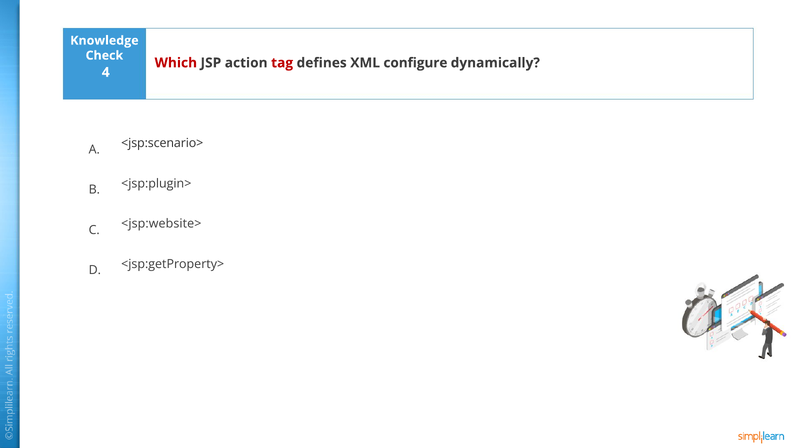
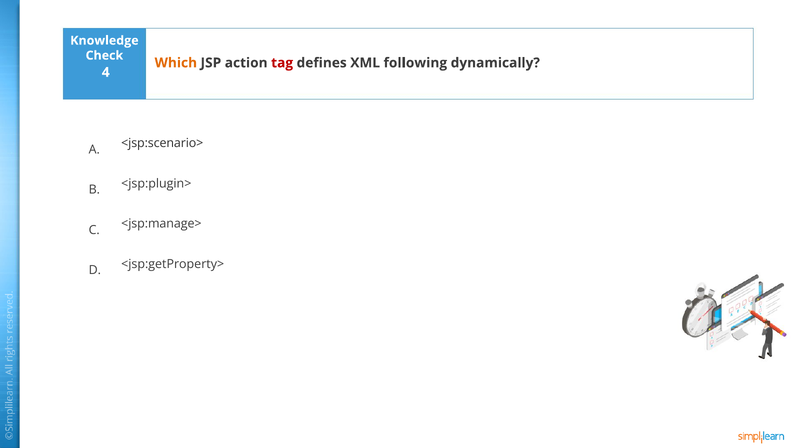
Which colour: red -> orange
configure: configure -> following
<jsp:website>: <jsp:website> -> <jsp:manage>
